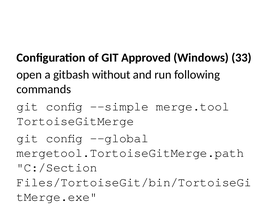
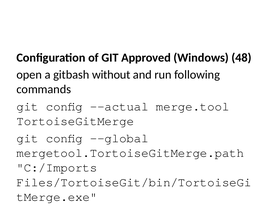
33: 33 -> 48
--simple: --simple -> --actual
C:/Section: C:/Section -> C:/Imports
